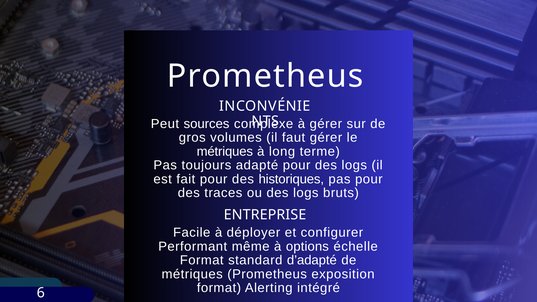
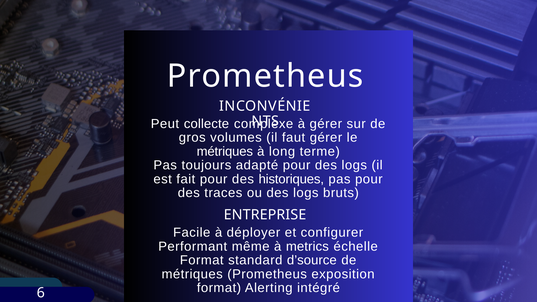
sources: sources -> collecte
options: options -> metrics
d’adapté: d’adapté -> d’source
